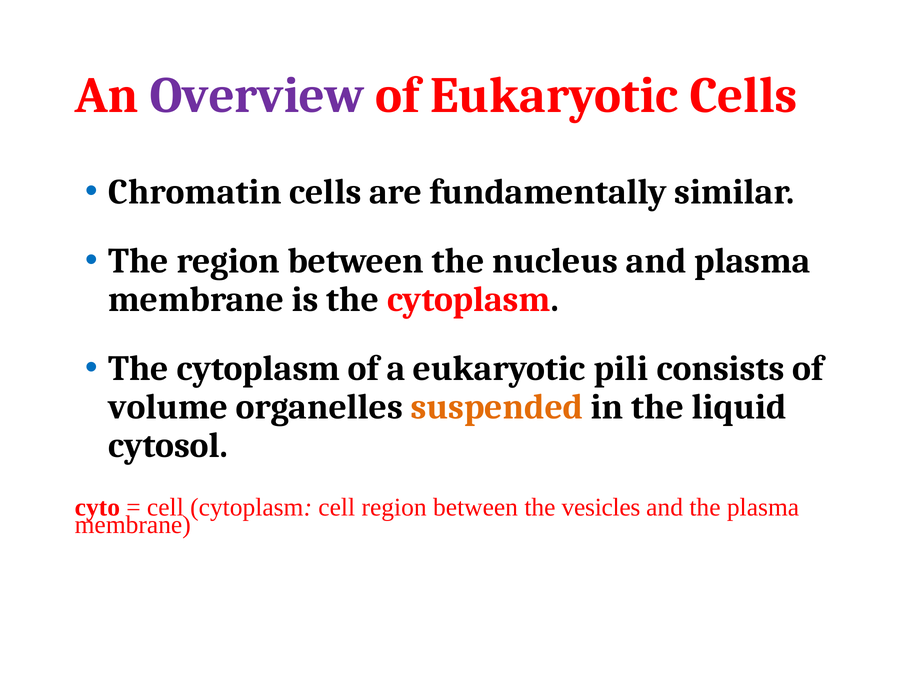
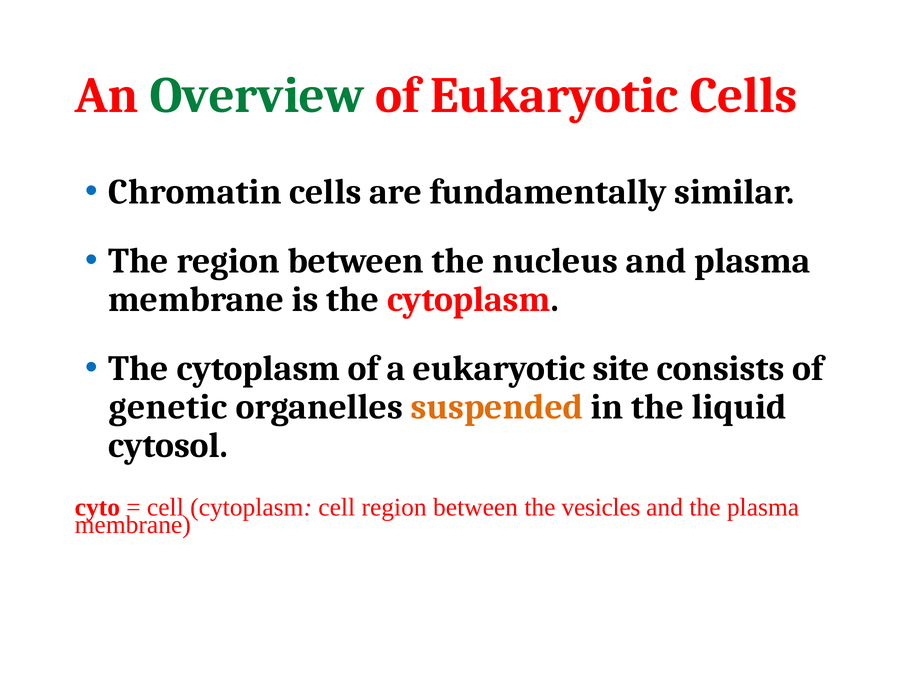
Overview colour: purple -> green
pili: pili -> site
volume: volume -> genetic
